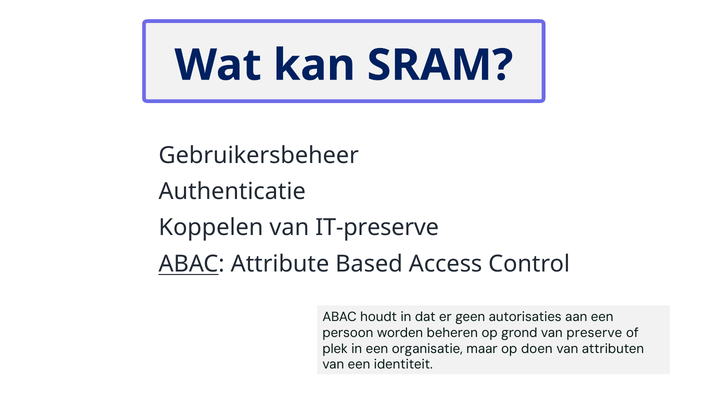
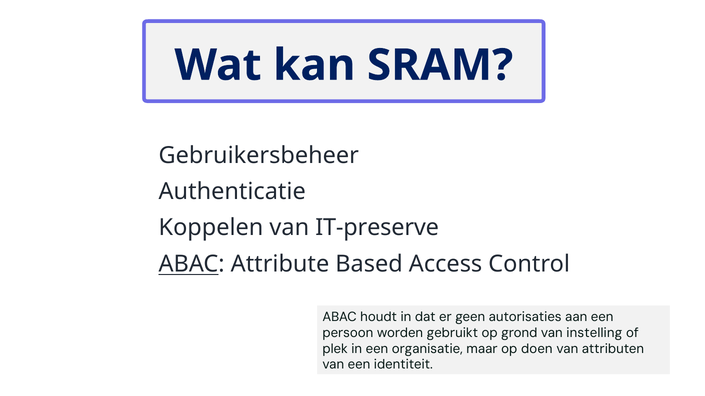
beheren: beheren -> gebruikt
preserve: preserve -> instelling
